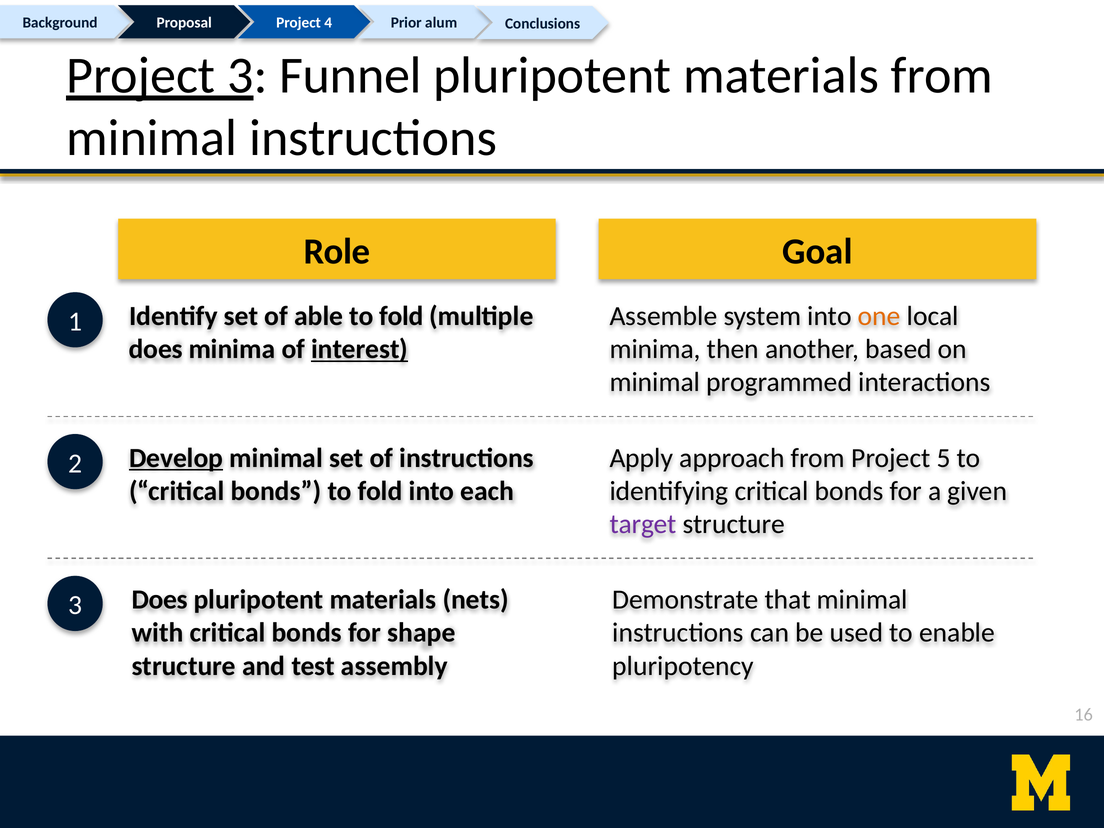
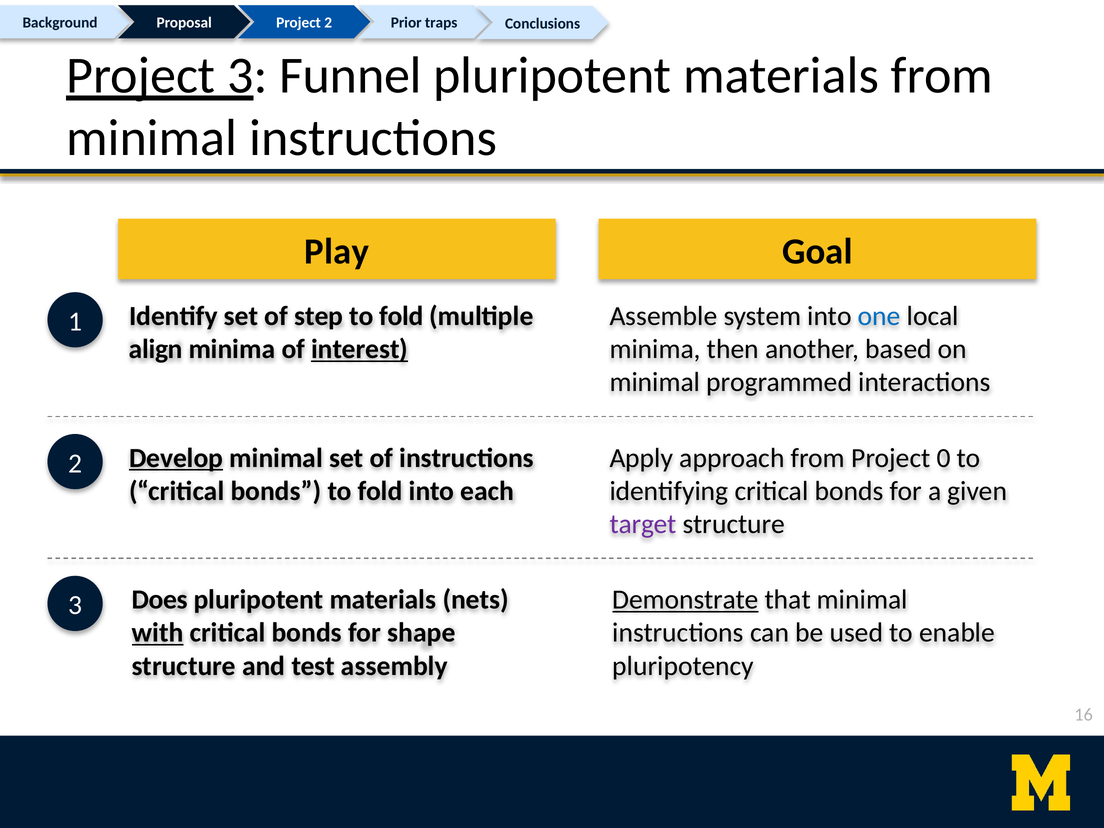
Project 4: 4 -> 2
alum: alum -> traps
Role: Role -> Play
able: able -> step
one colour: orange -> blue
does at (156, 349): does -> align
5: 5 -> 0
Demonstrate underline: none -> present
with underline: none -> present
